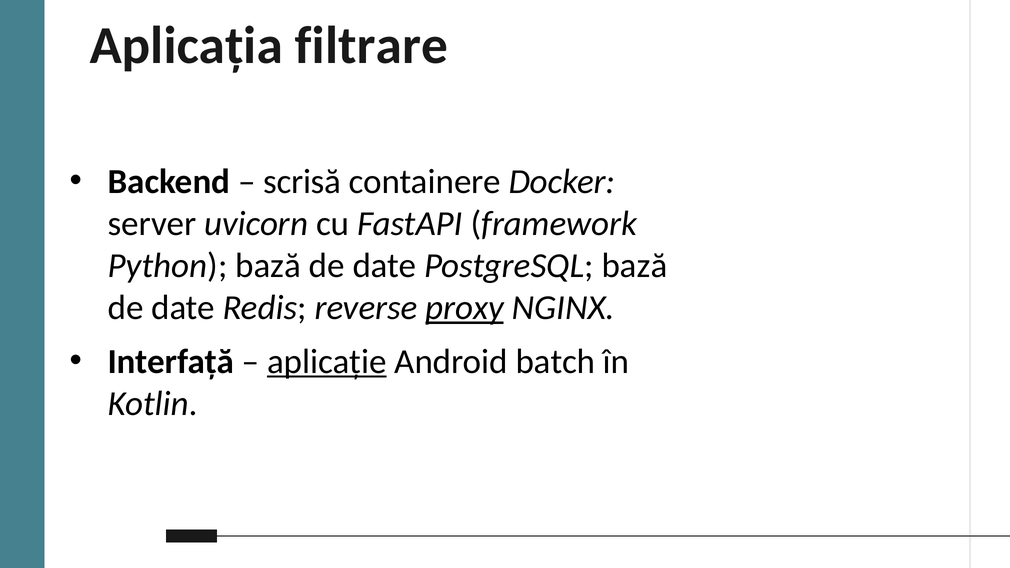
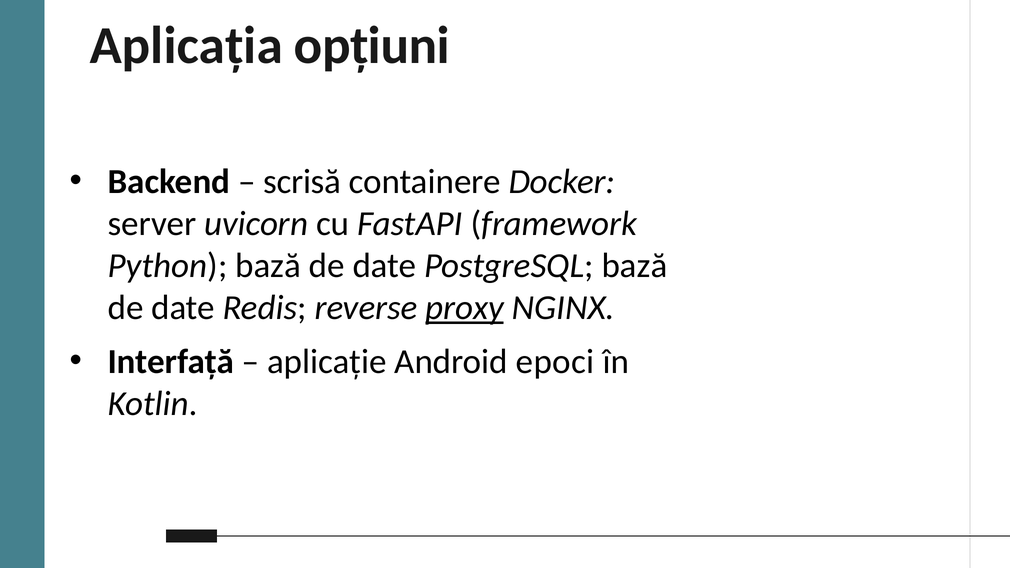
filtrare: filtrare -> opțiuni
aplicație underline: present -> none
batch: batch -> epoci
